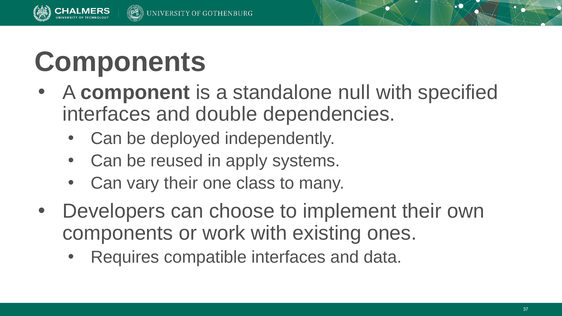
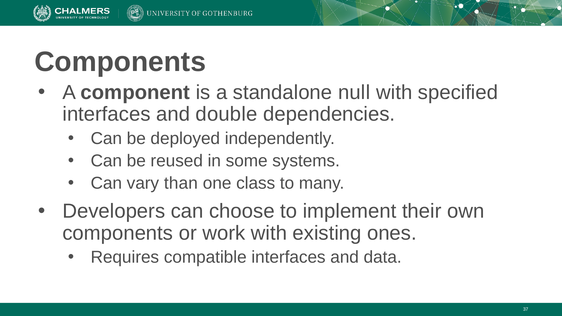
apply: apply -> some
vary their: their -> than
